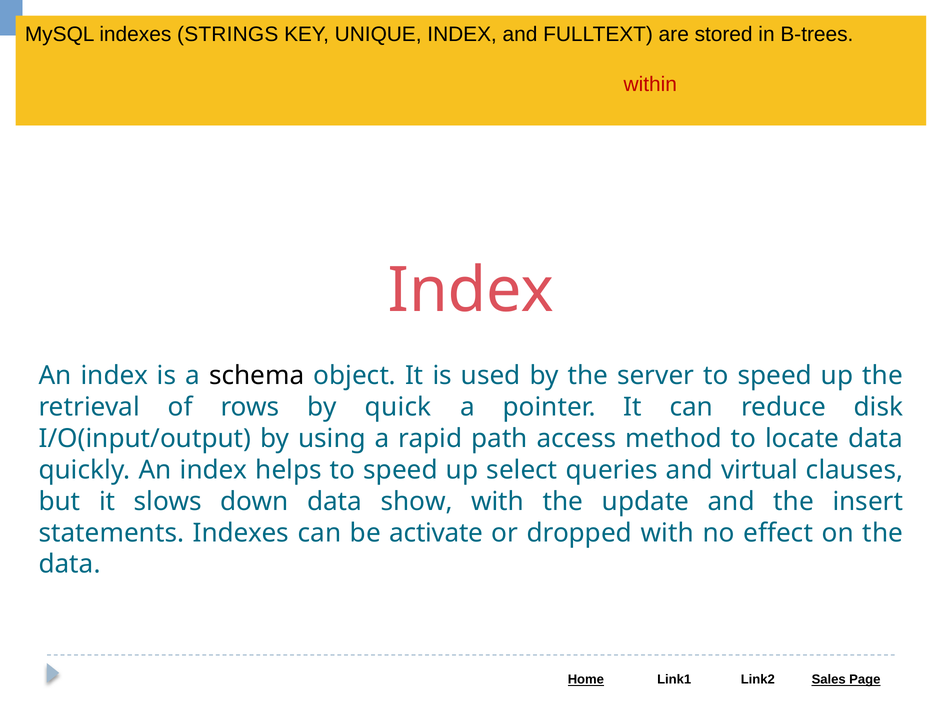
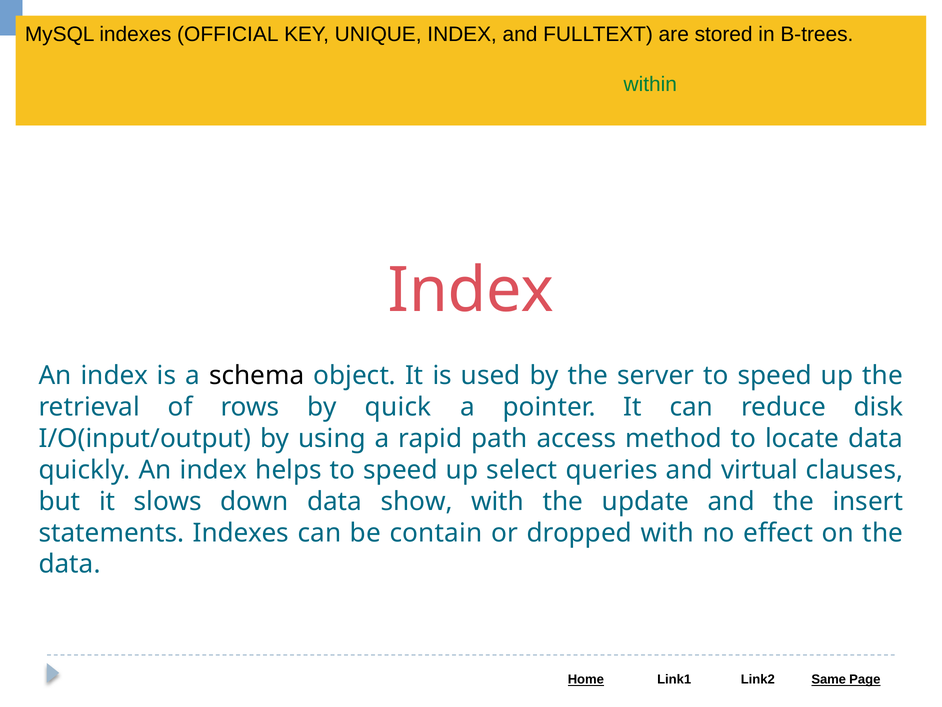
STRINGS: STRINGS -> OFFICIAL
within colour: red -> green
activate: activate -> contain
Sales: Sales -> Same
